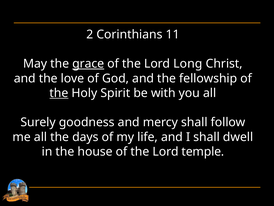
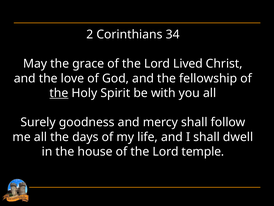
11: 11 -> 34
grace underline: present -> none
Long: Long -> Lived
